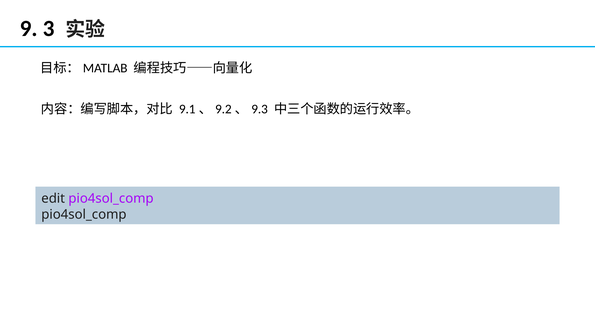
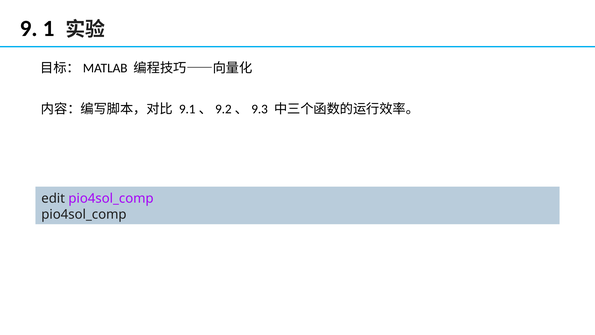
3: 3 -> 1
